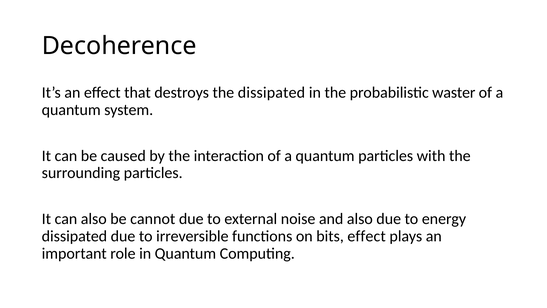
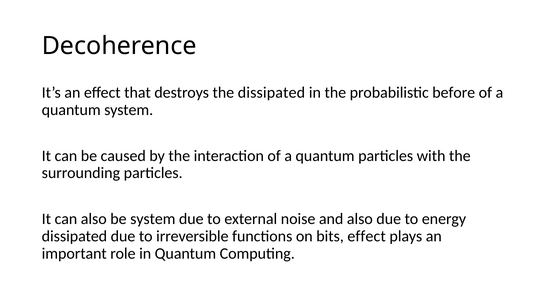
waster: waster -> before
be cannot: cannot -> system
